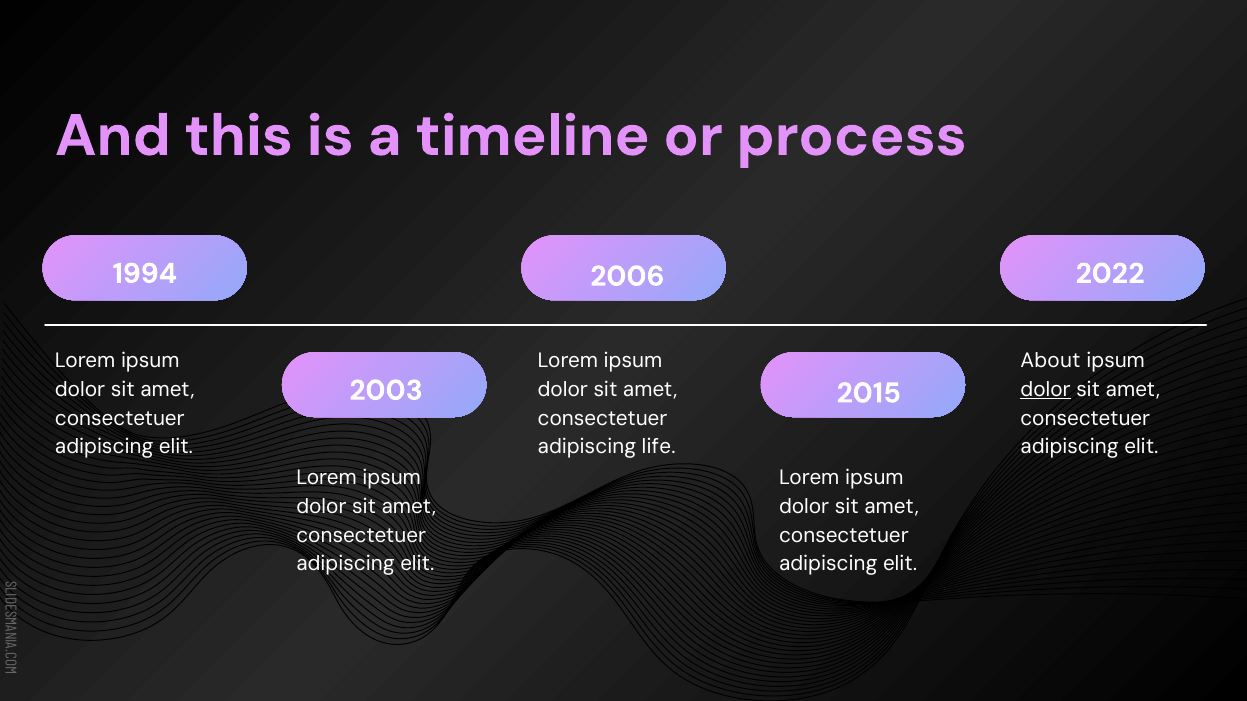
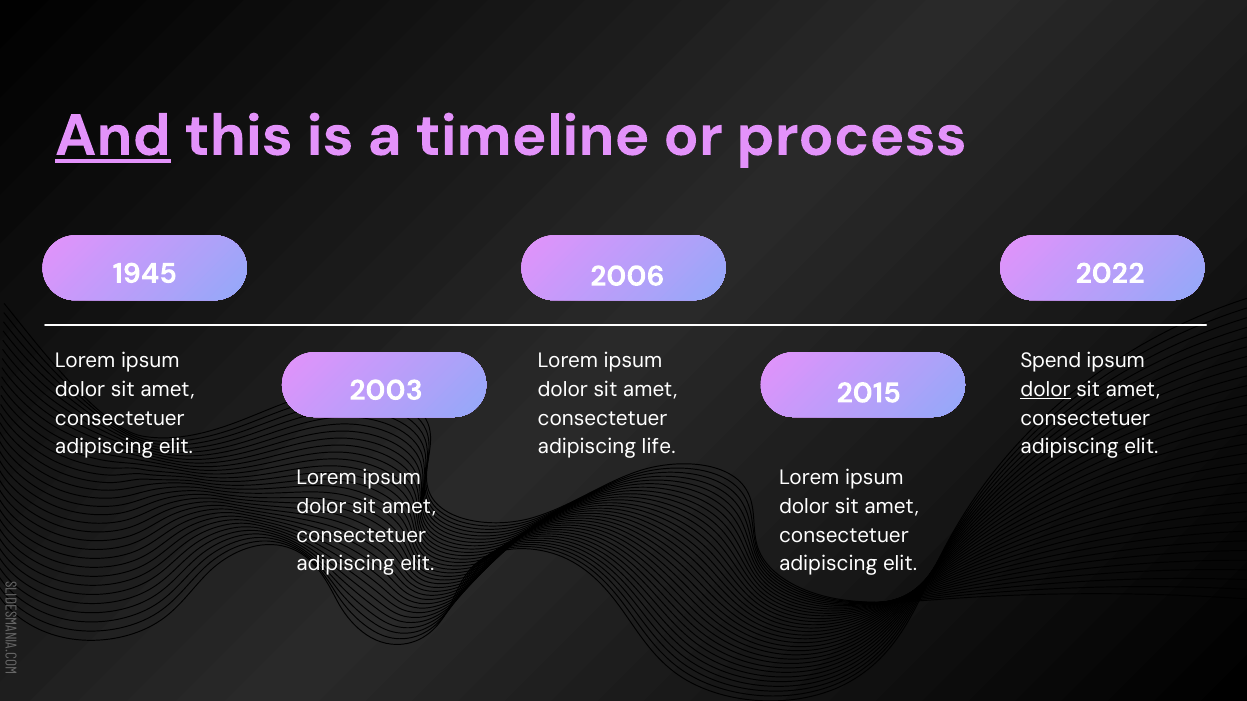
And underline: none -> present
1994: 1994 -> 1945
About: About -> Spend
